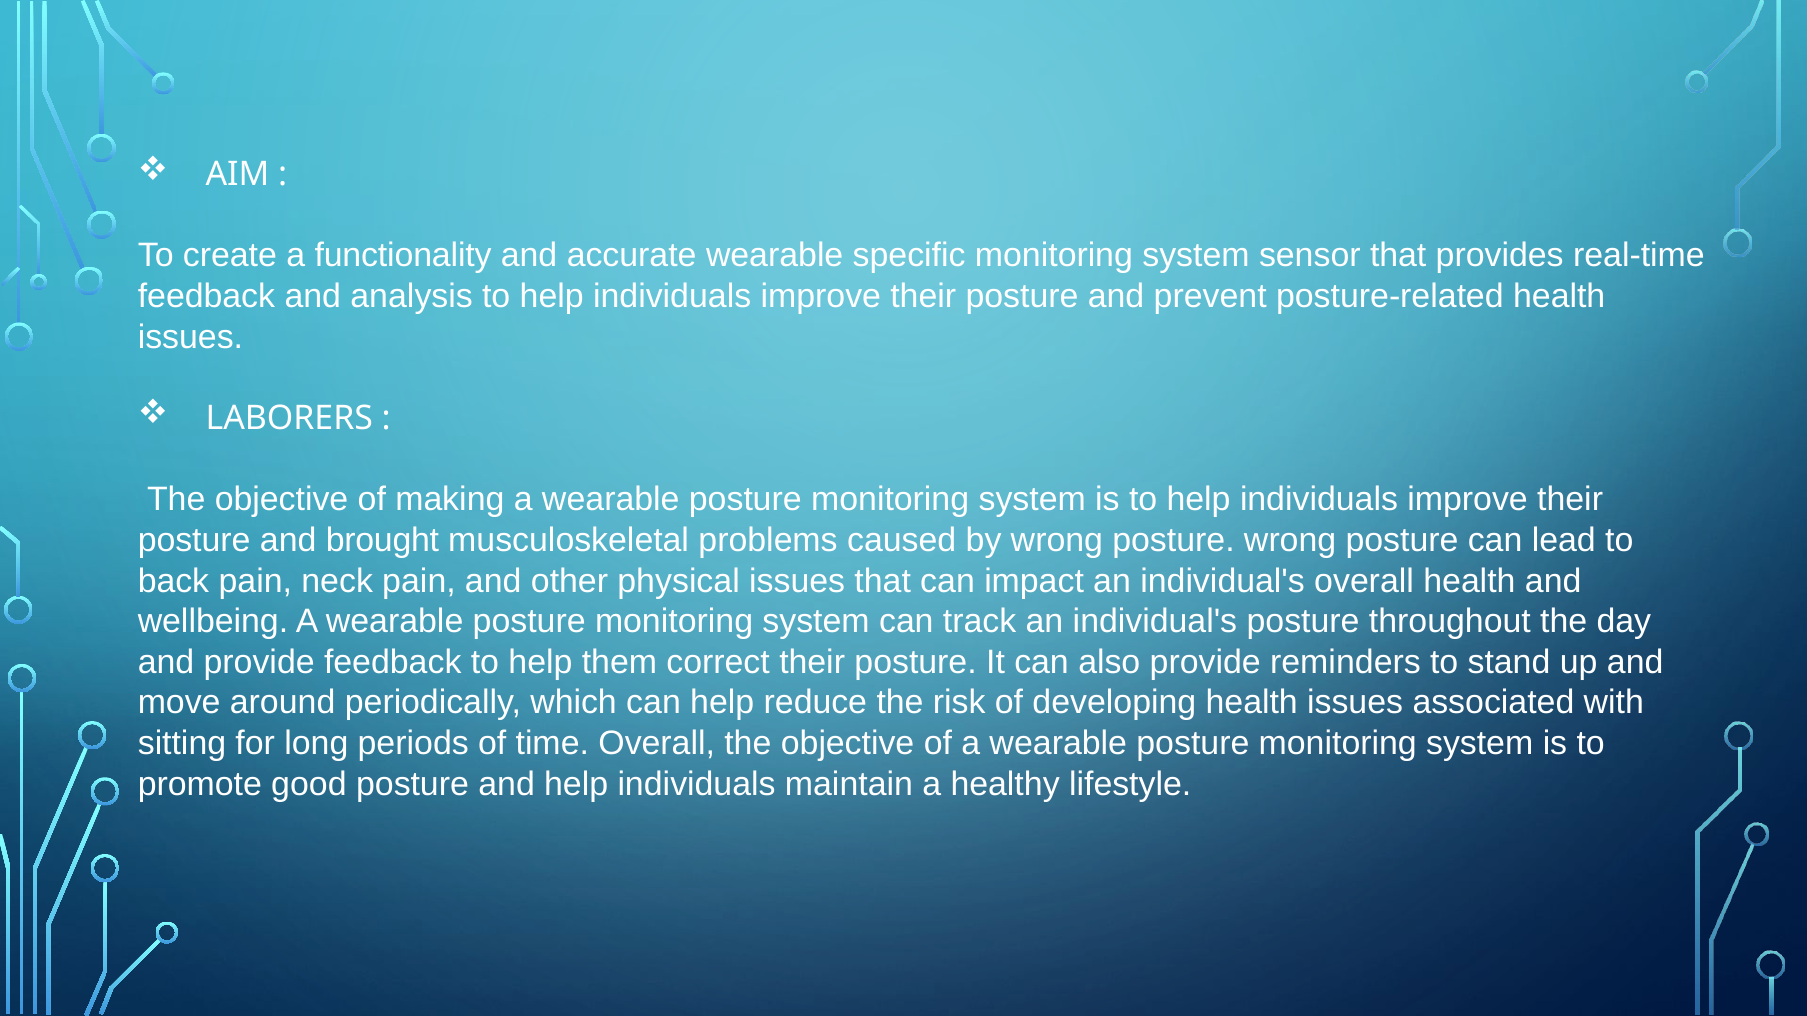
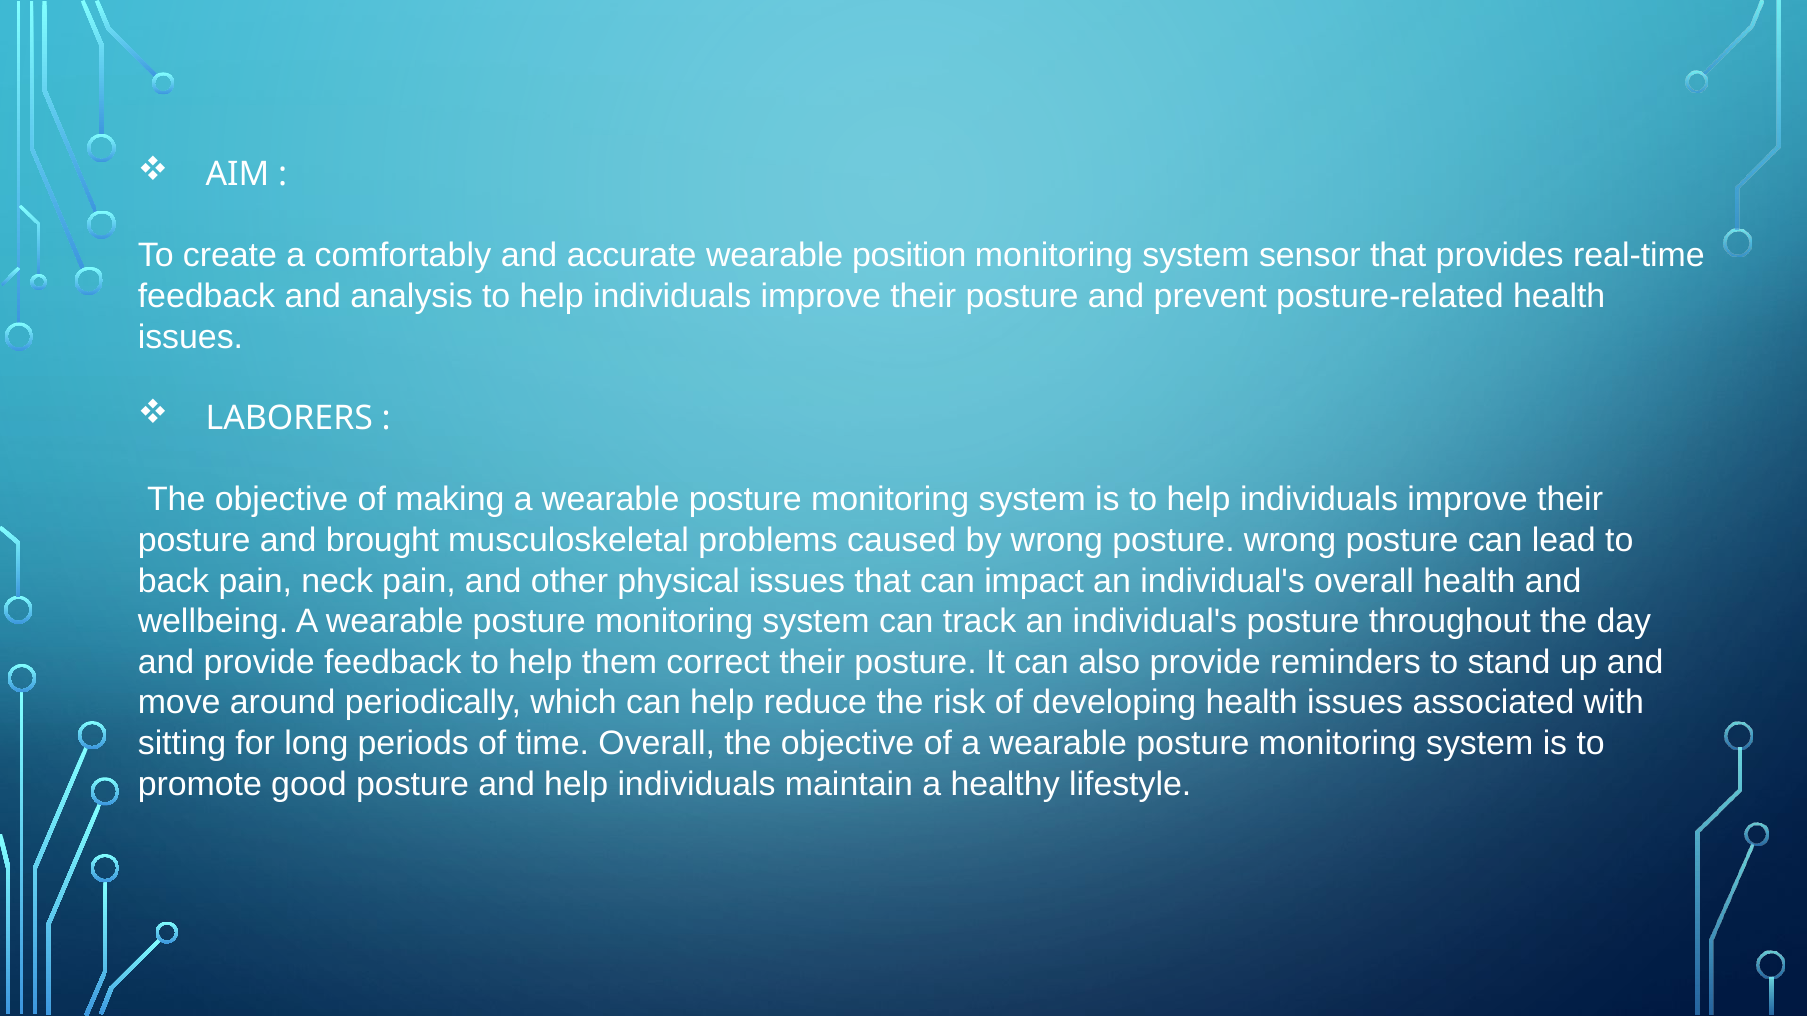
functionality: functionality -> comfortably
specific: specific -> position
